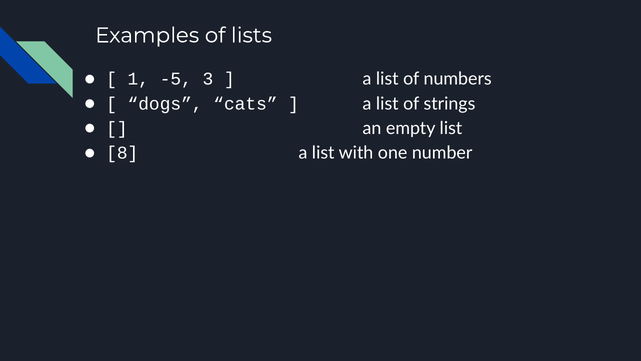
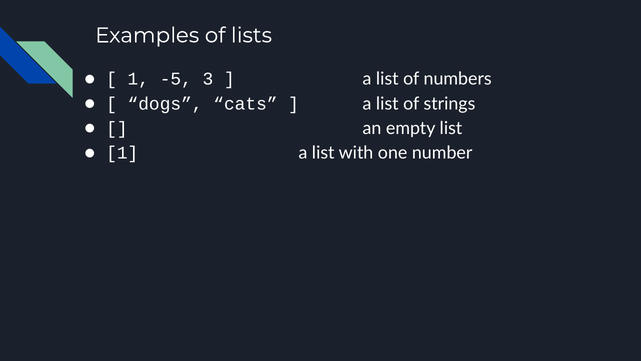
8 at (122, 153): 8 -> 1
